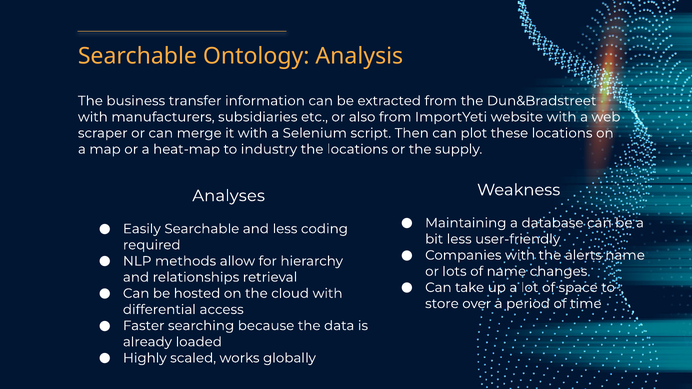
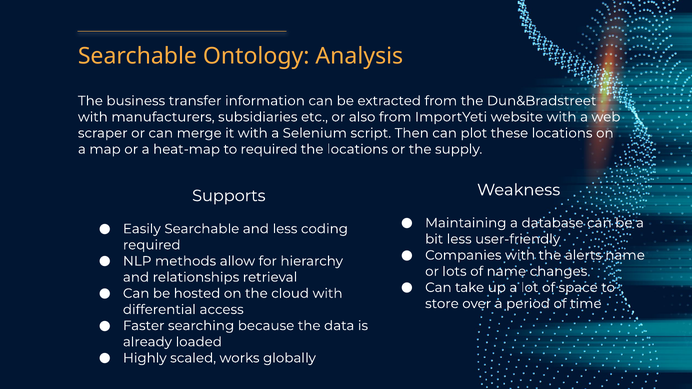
to industry: industry -> required
Analyses: Analyses -> Supports
